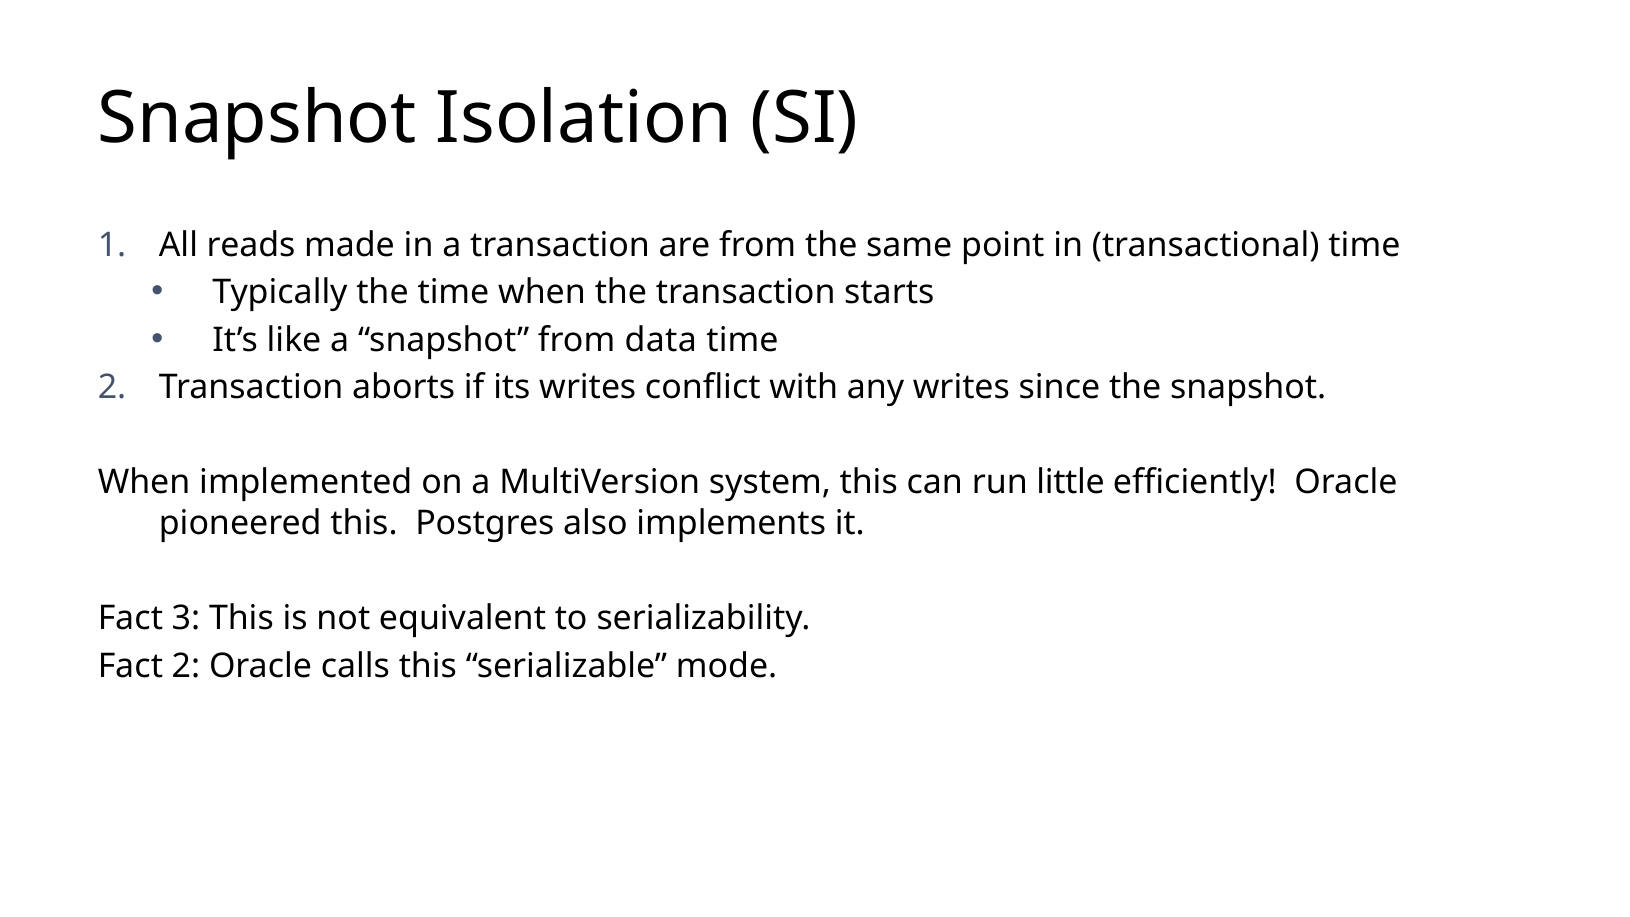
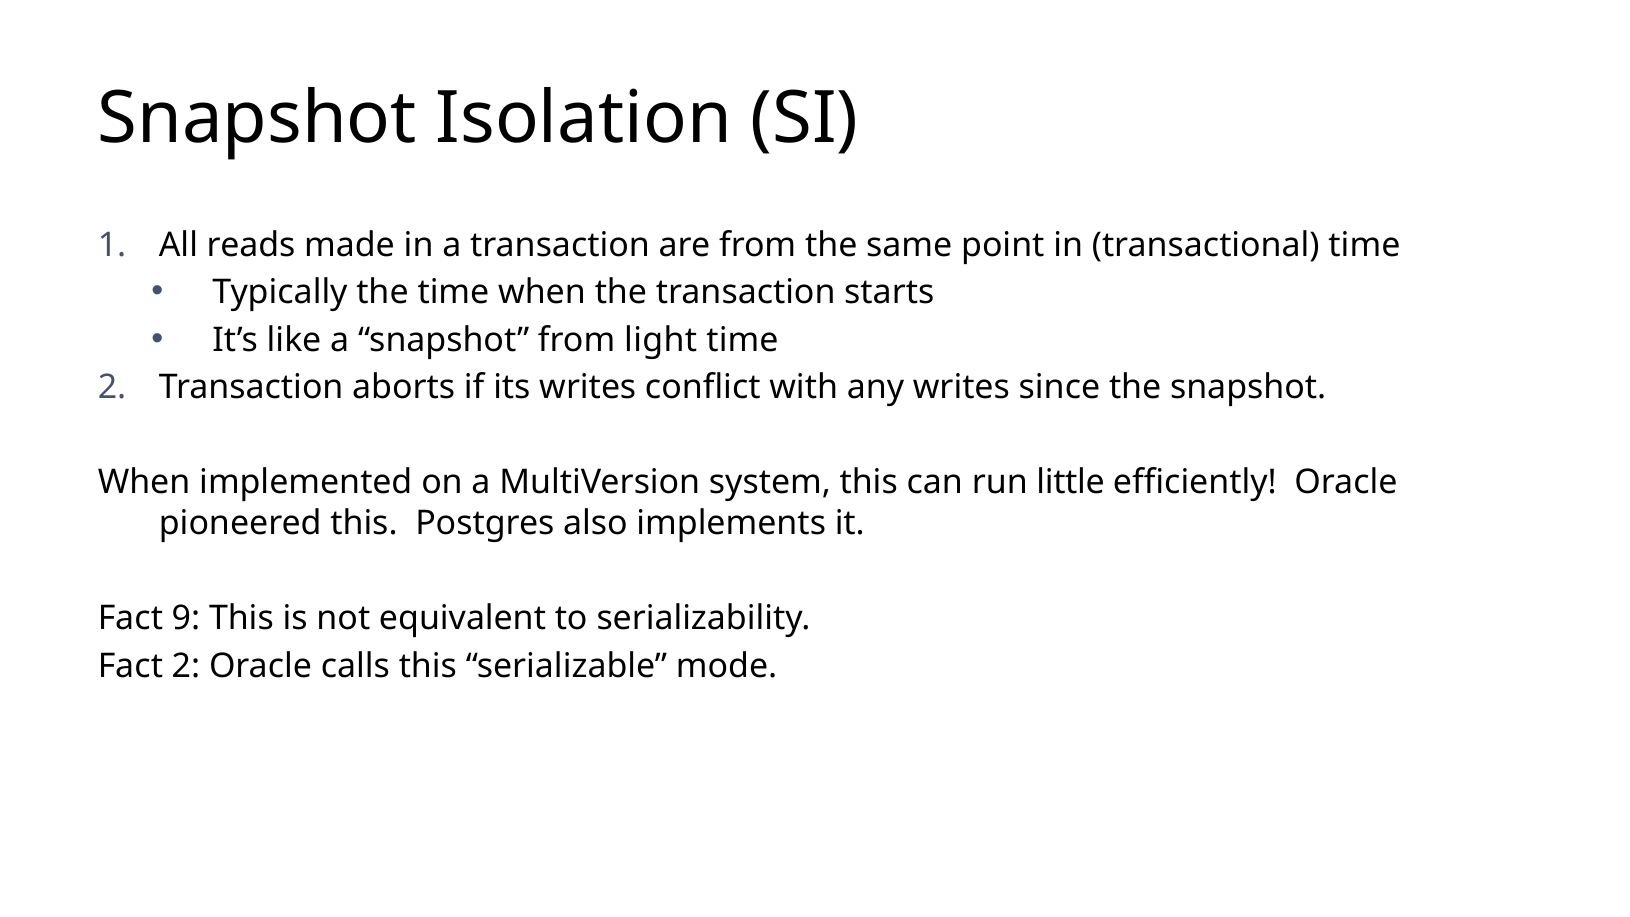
data: data -> light
3: 3 -> 9
